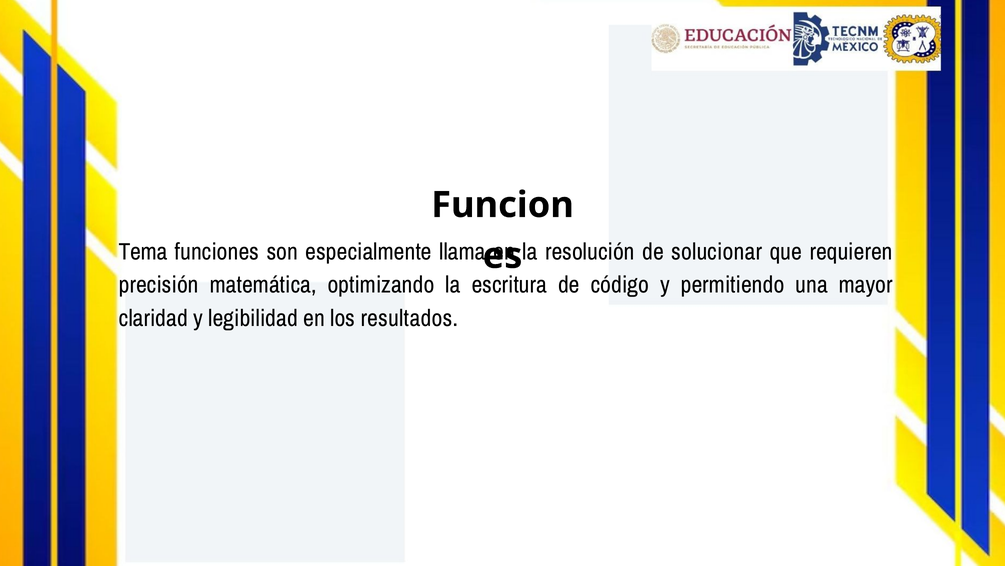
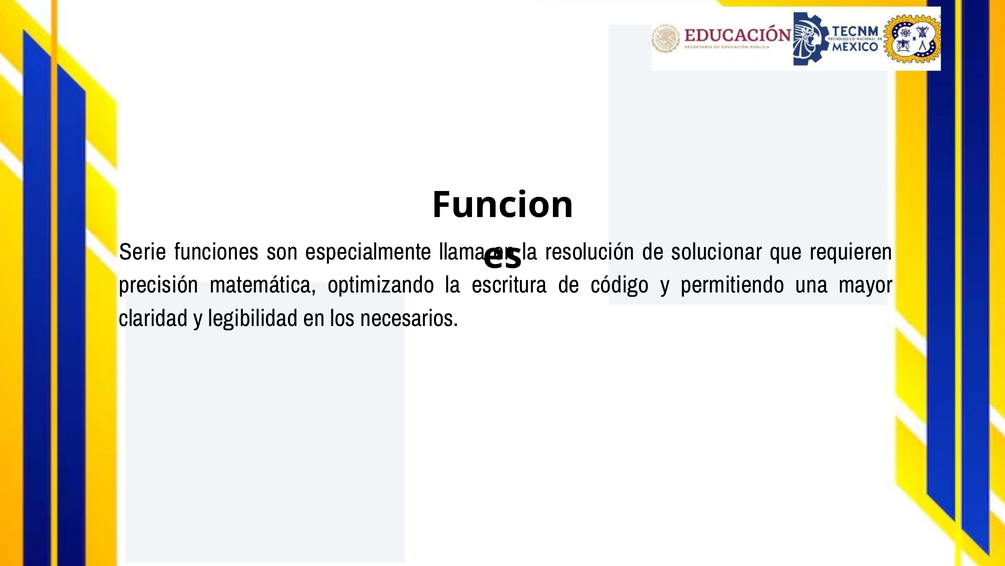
Tema: Tema -> Serie
resultados: resultados -> necesarios
